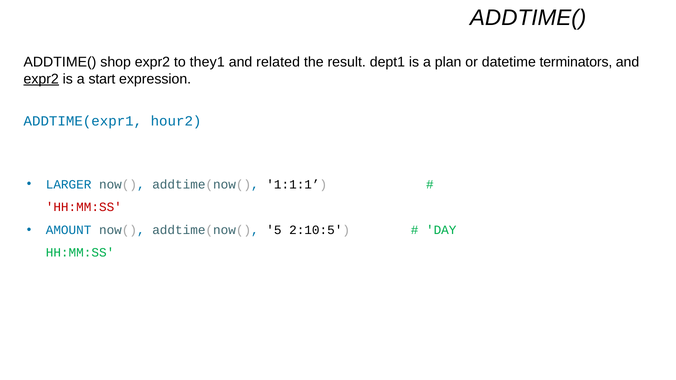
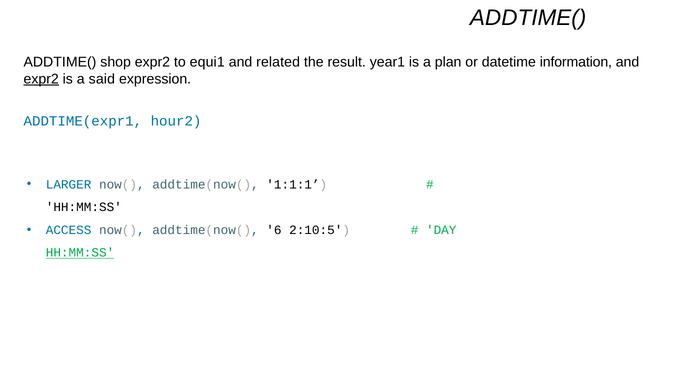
they1: they1 -> equi1
dept1: dept1 -> year1
terminators: terminators -> information
start: start -> said
HH:MM:SS at (84, 207) colour: red -> black
AMOUNT: AMOUNT -> ACCESS
5: 5 -> 6
HH:MM:SS at (80, 253) underline: none -> present
